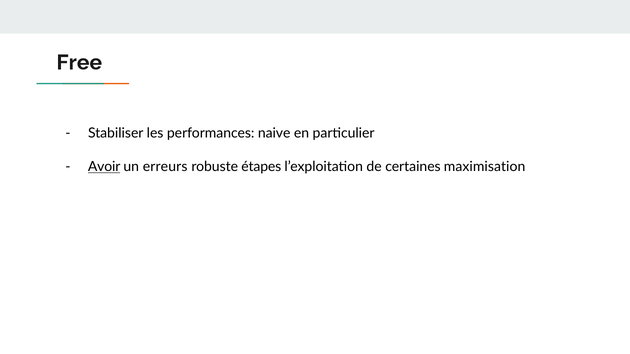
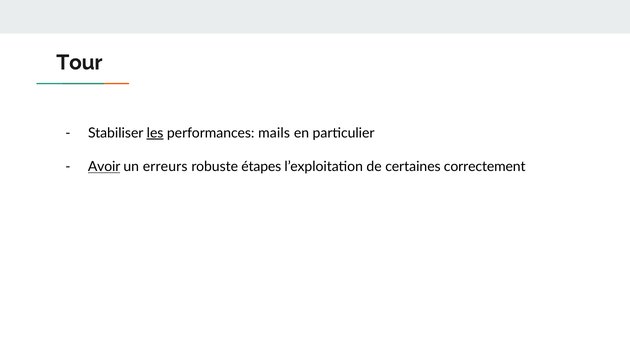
Free: Free -> Tour
les underline: none -> present
naive: naive -> mails
maximisation: maximisation -> correctement
